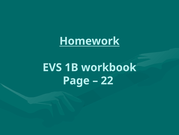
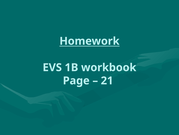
22: 22 -> 21
